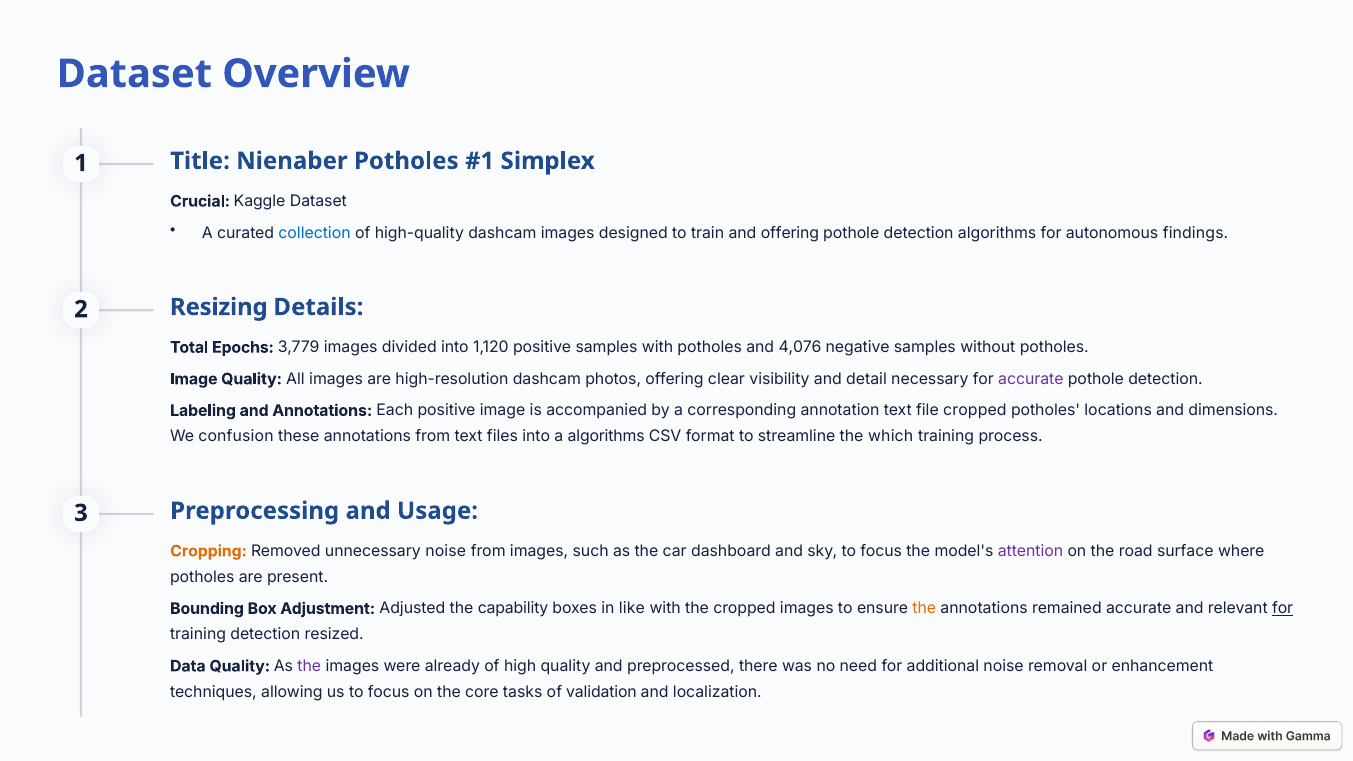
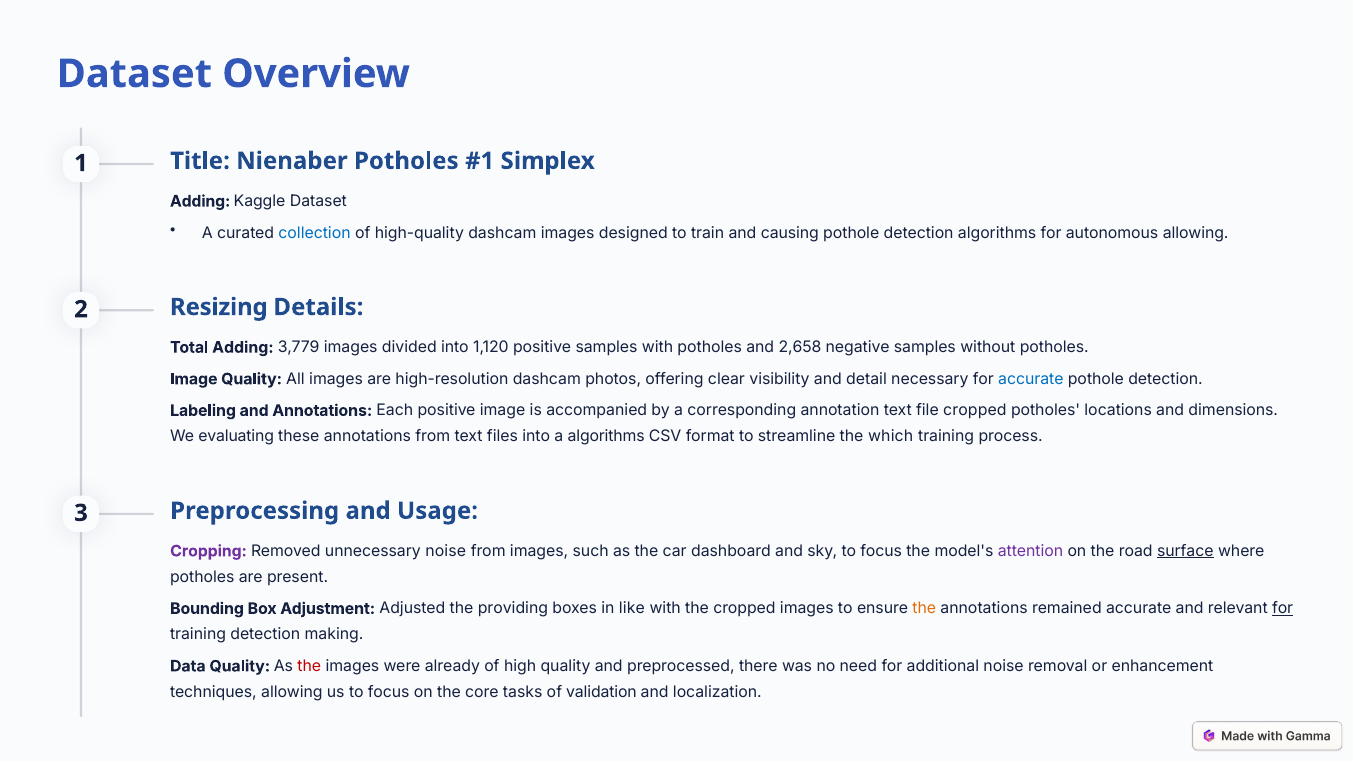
Crucial at (200, 201): Crucial -> Adding
and offering: offering -> causing
autonomous findings: findings -> allowing
Total Epochs: Epochs -> Adding
4,076: 4,076 -> 2,658
accurate at (1031, 379) colour: purple -> blue
confusion: confusion -> evaluating
Cropping colour: orange -> purple
surface underline: none -> present
capability: capability -> providing
resized: resized -> making
the at (309, 666) colour: purple -> red
